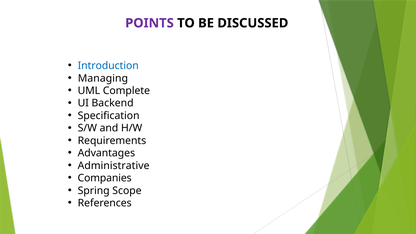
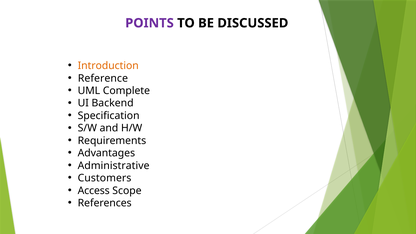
Introduction colour: blue -> orange
Managing: Managing -> Reference
Companies: Companies -> Customers
Spring: Spring -> Access
